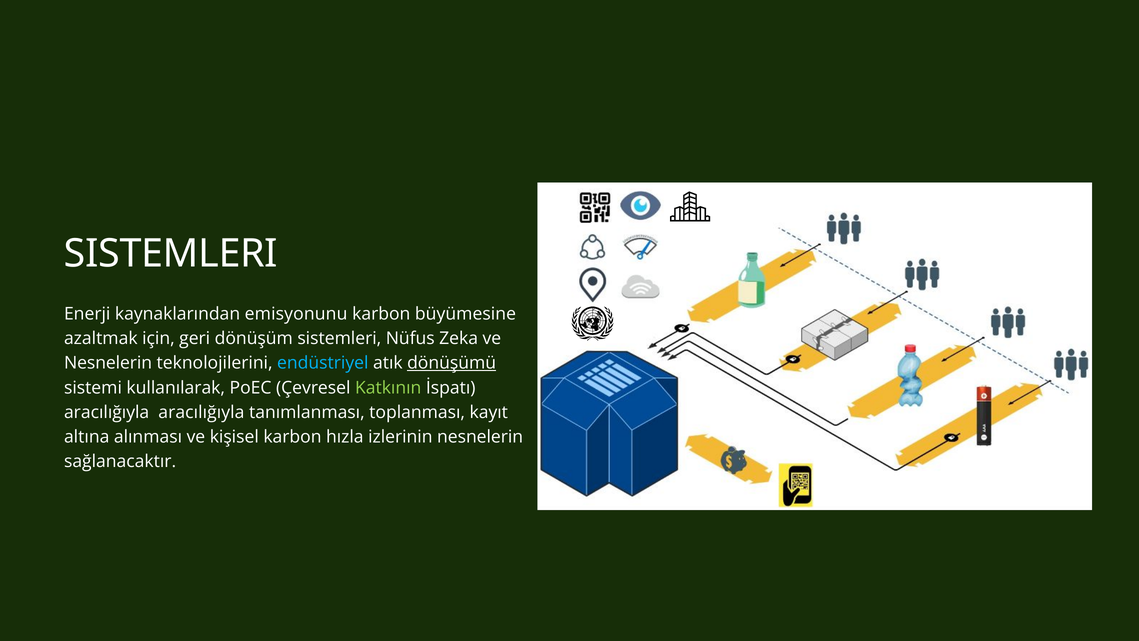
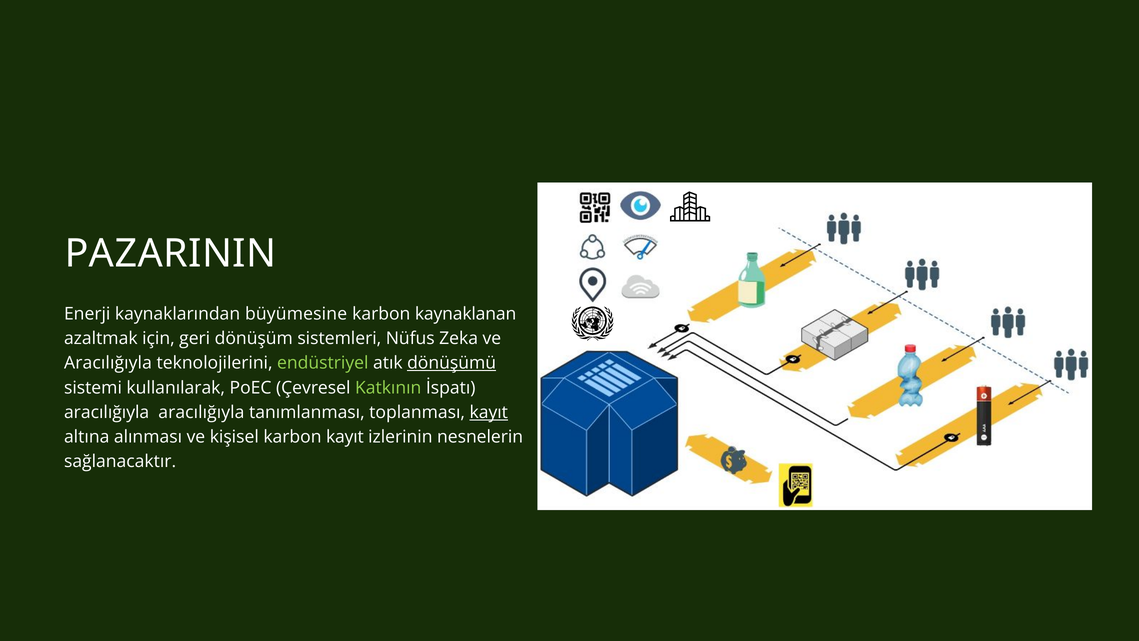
SISTEMLERI at (171, 254): SISTEMLERI -> PAZARININ
emisyonunu: emisyonunu -> büyümesine
büyümesine: büyümesine -> kaynaklanan
Nesnelerin at (108, 363): Nesnelerin -> Aracılığıyla
endüstriyel colour: light blue -> light green
kayıt at (489, 412) underline: none -> present
karbon hızla: hızla -> kayıt
